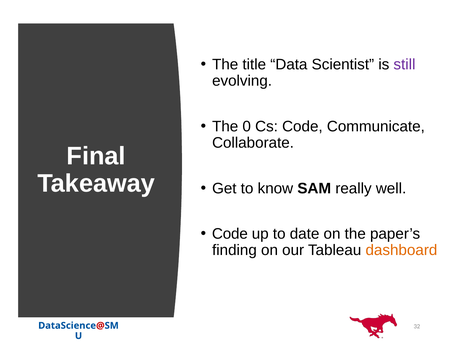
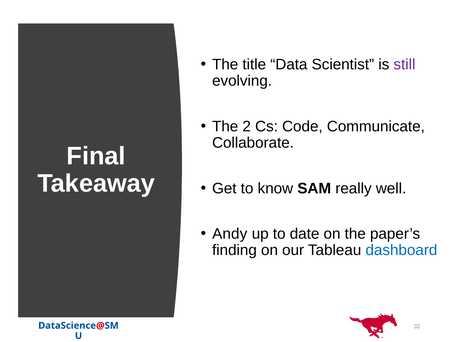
0: 0 -> 2
Code at (230, 234): Code -> Andy
dashboard colour: orange -> blue
